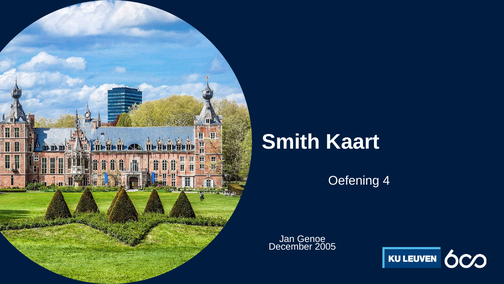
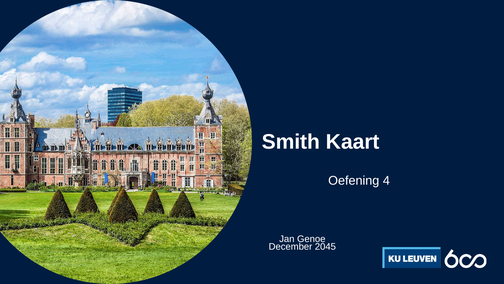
2005: 2005 -> 2045
